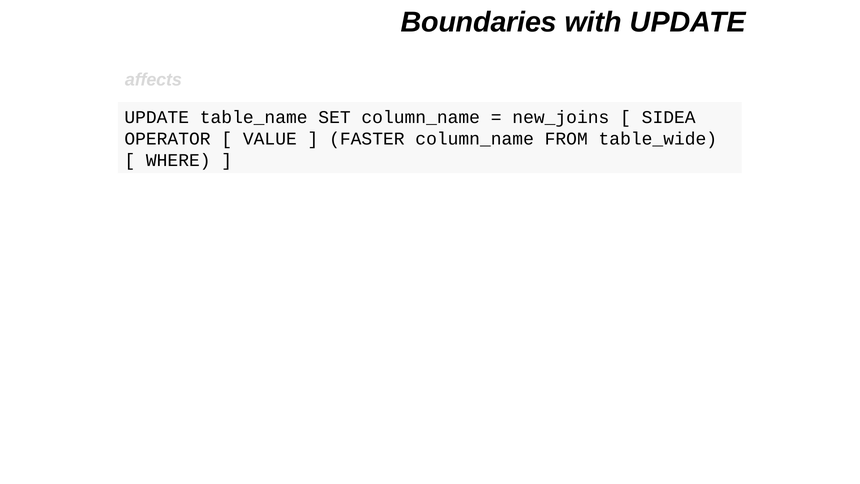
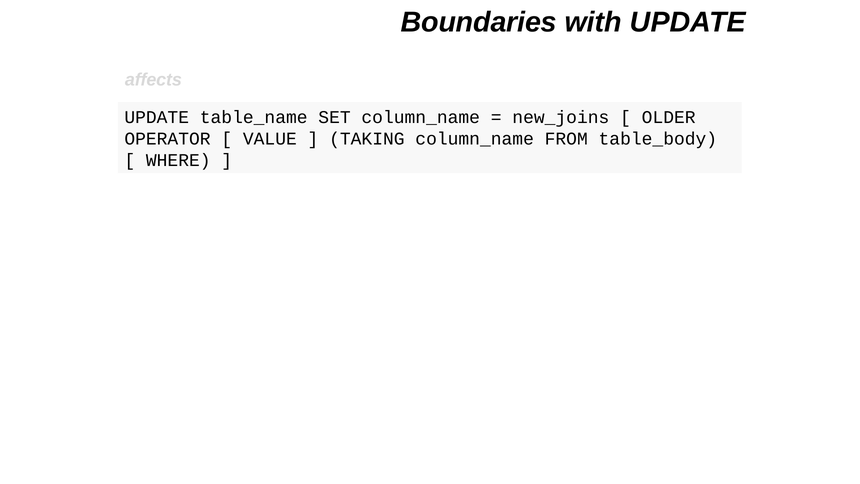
SIDEA: SIDEA -> OLDER
FASTER: FASTER -> TAKING
table_wide: table_wide -> table_body
